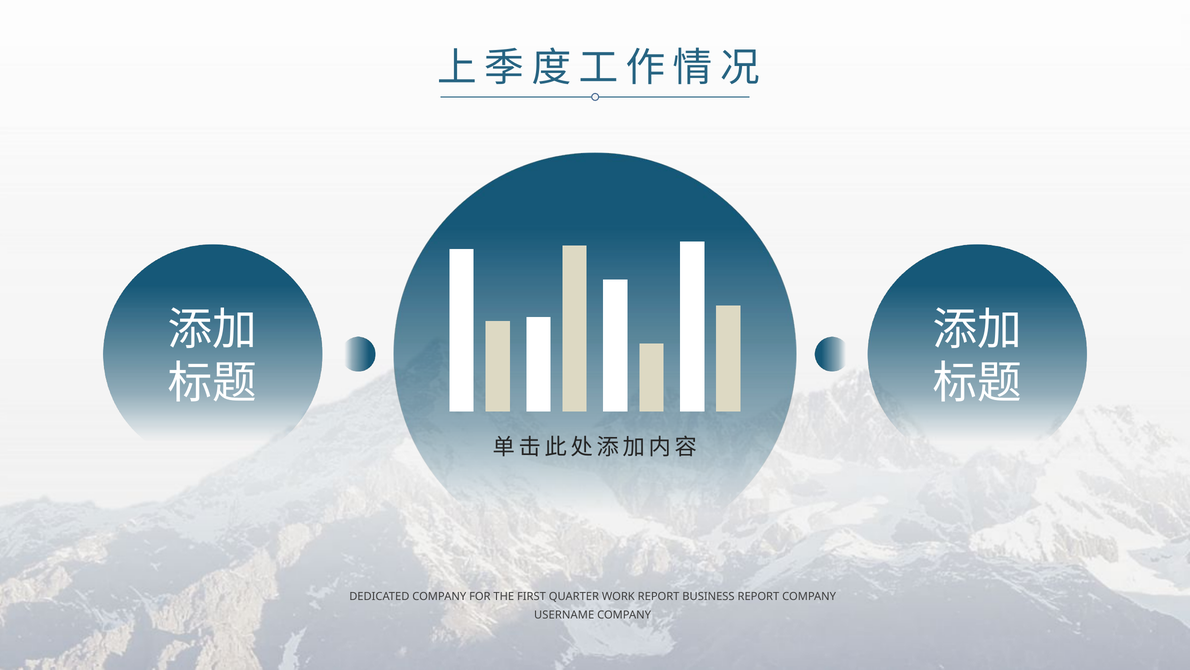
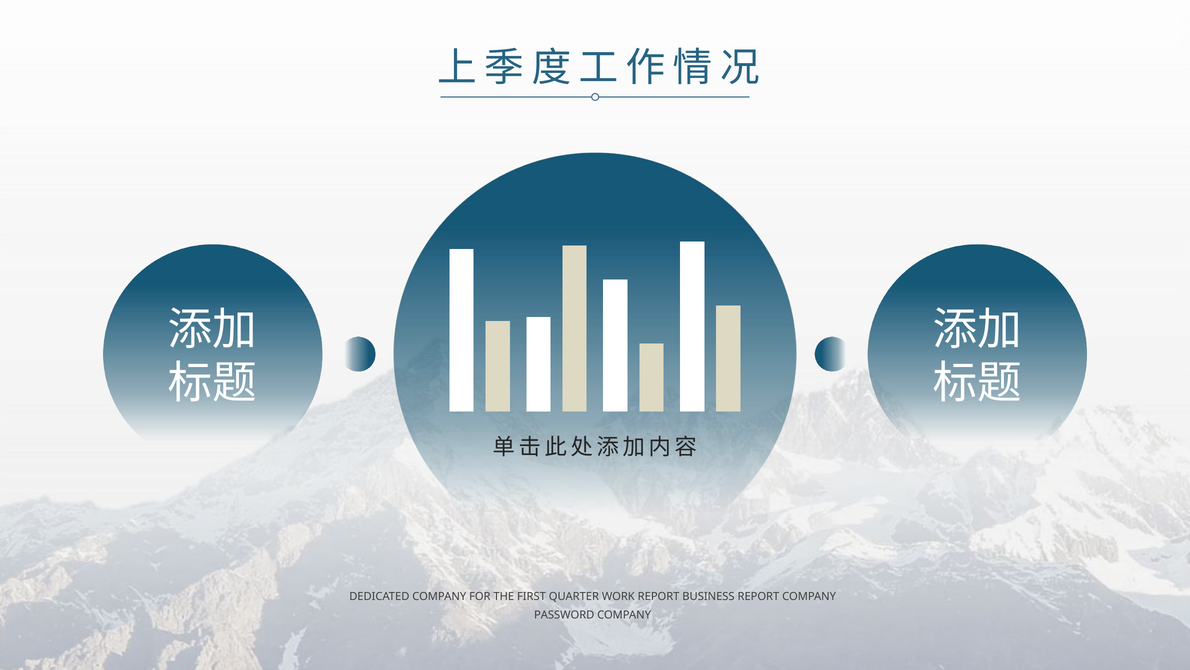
USERNAME: USERNAME -> PASSWORD
